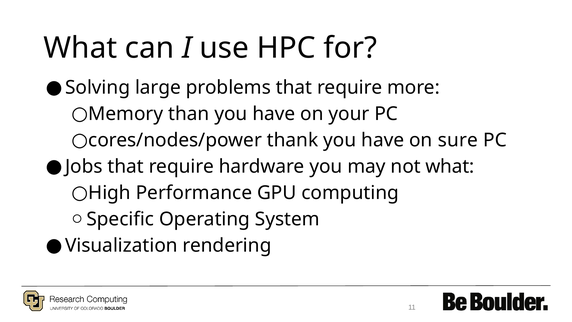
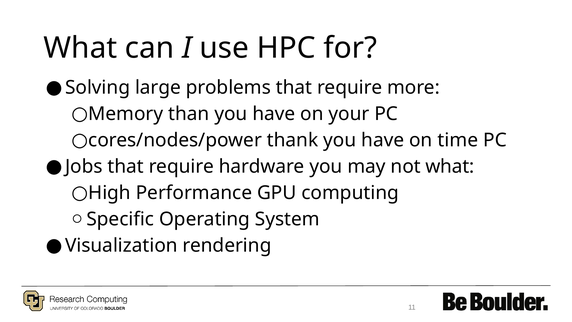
sure: sure -> time
